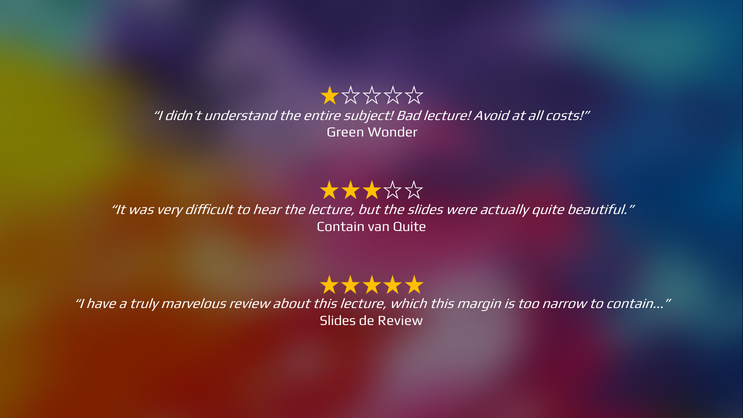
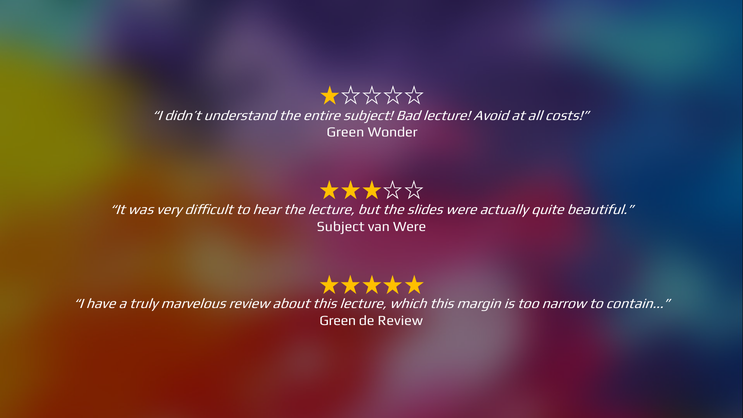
Contain at (341, 226): Contain -> Subject
van Quite: Quite -> Were
Slides at (338, 320): Slides -> Green
